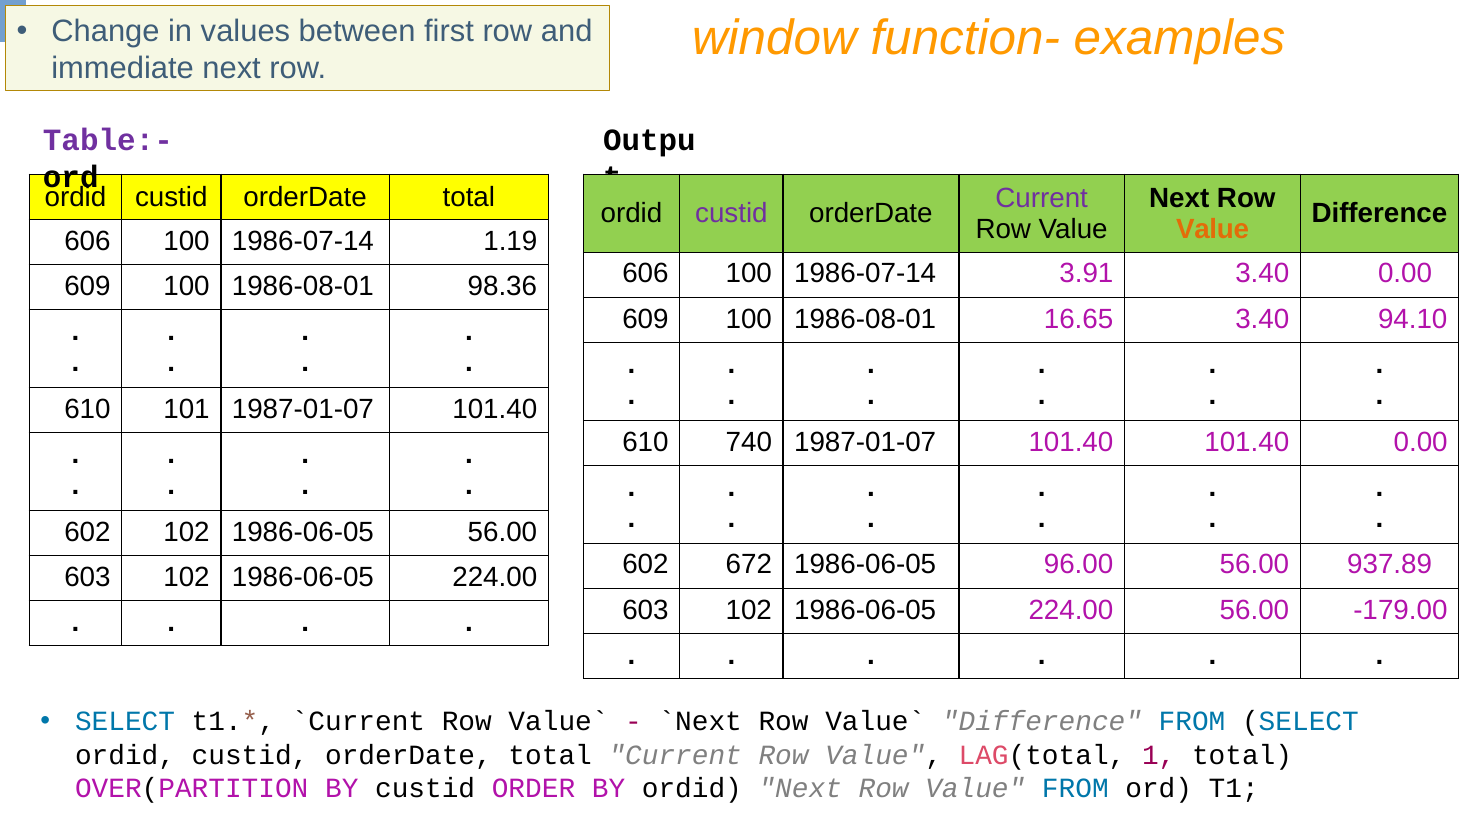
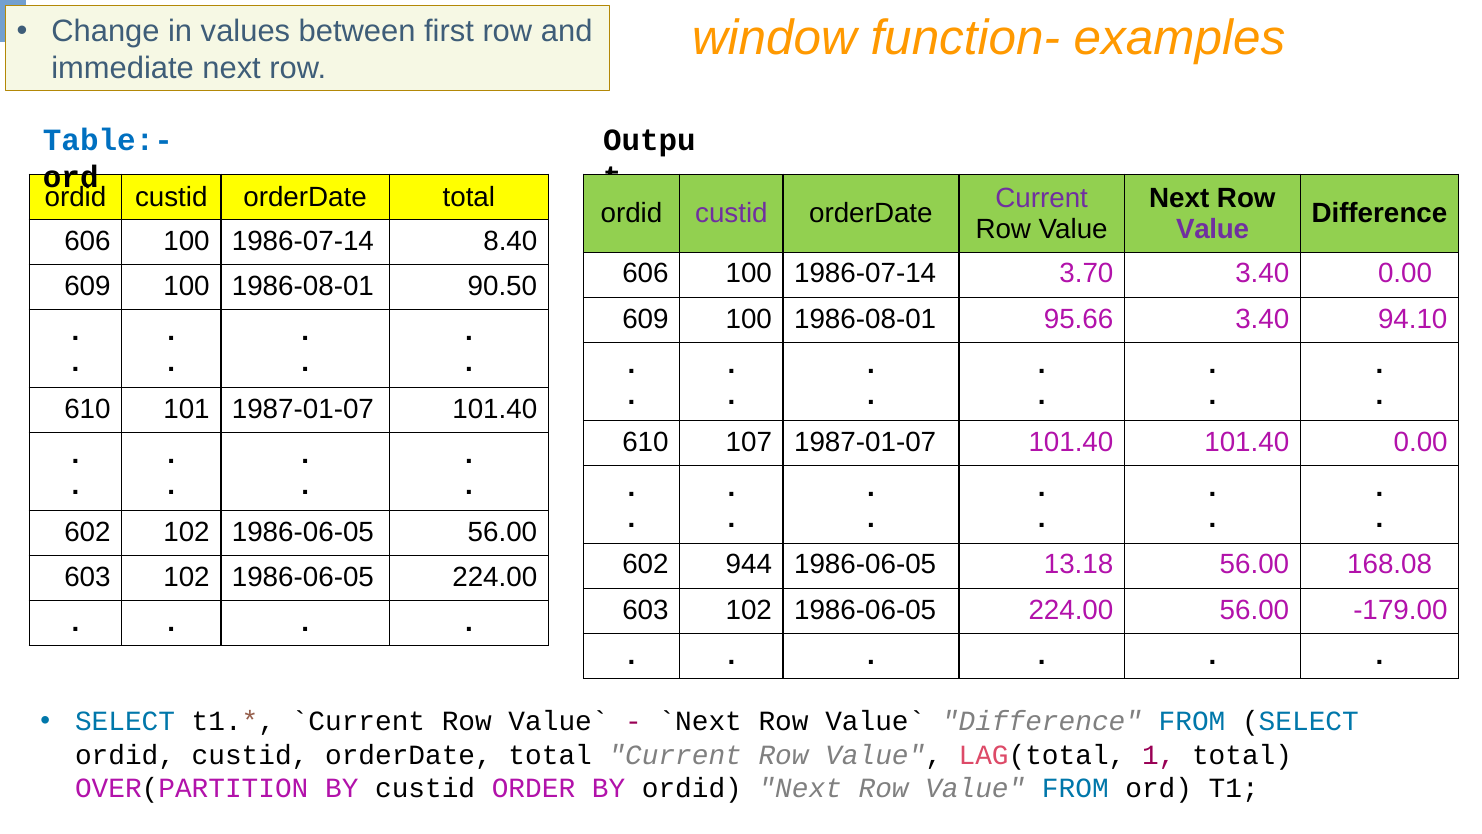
Table:- colour: purple -> blue
Value at (1213, 229) colour: orange -> purple
1.19: 1.19 -> 8.40
3.91: 3.91 -> 3.70
98.36: 98.36 -> 90.50
16.65: 16.65 -> 95.66
740: 740 -> 107
672: 672 -> 944
96.00: 96.00 -> 13.18
937.89: 937.89 -> 168.08
